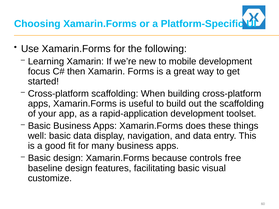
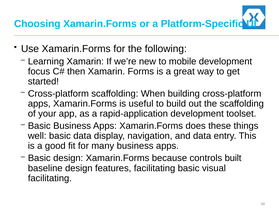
free: free -> built
customize at (50, 178): customize -> facilitating
